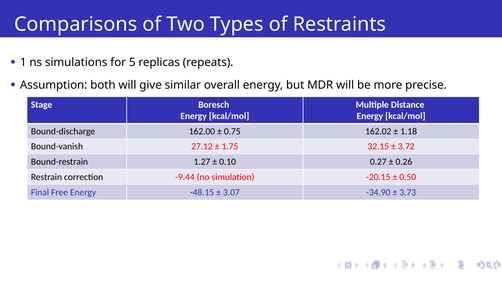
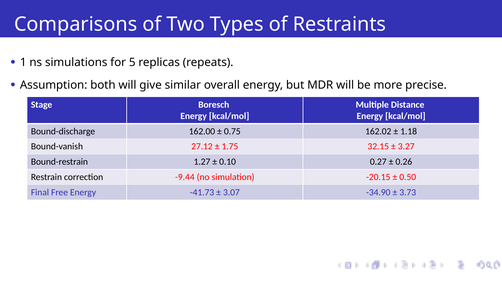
3.72: 3.72 -> 3.27
-48.15: -48.15 -> -41.73
